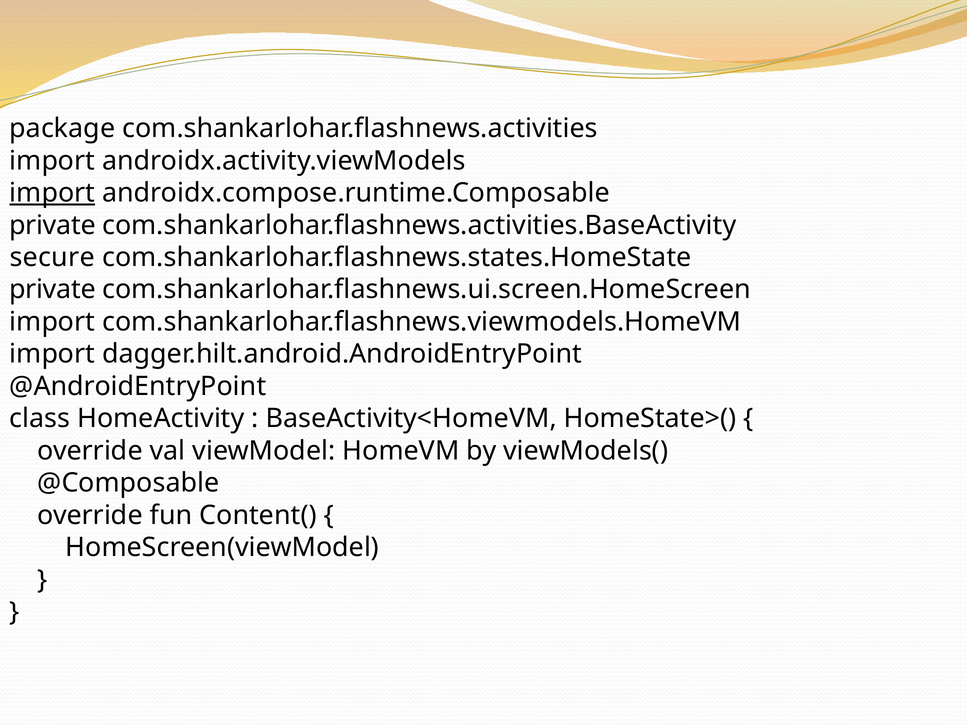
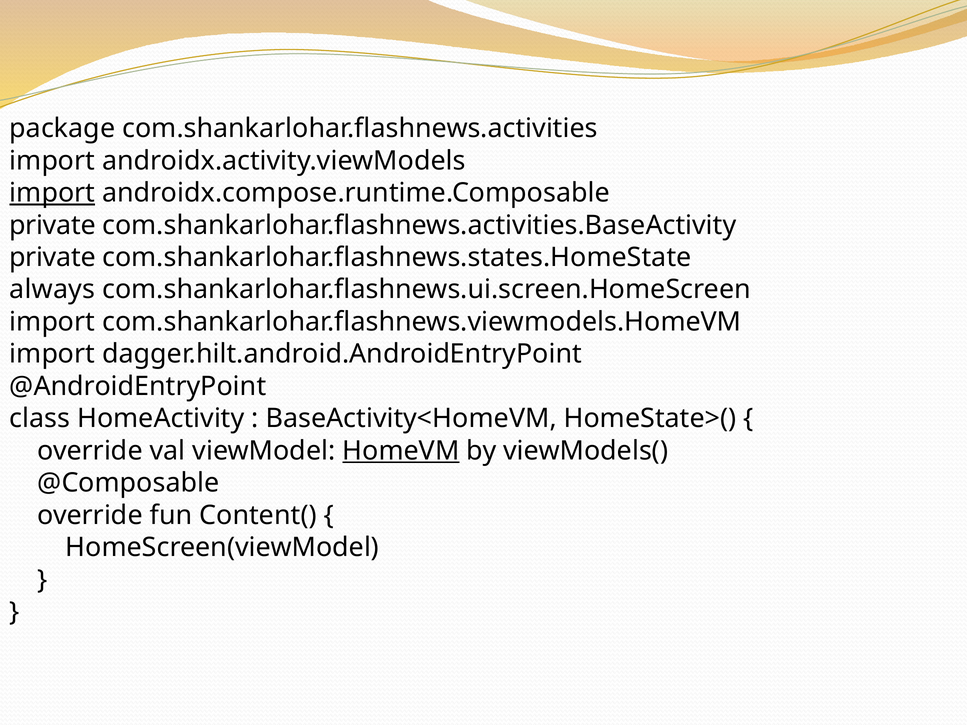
secure at (52, 257): secure -> private
private at (52, 290): private -> always
HomeVM underline: none -> present
